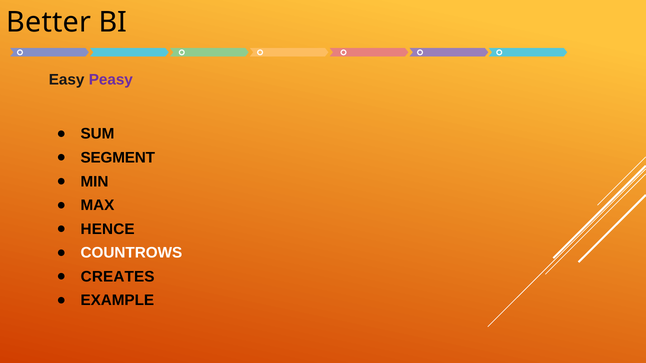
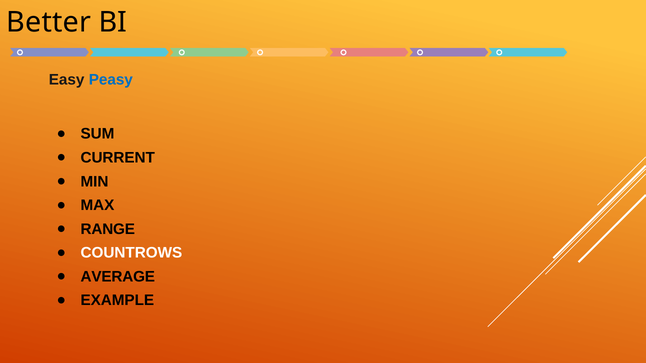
Peasy colour: purple -> blue
SEGMENT: SEGMENT -> CURRENT
HENCE: HENCE -> RANGE
CREATES: CREATES -> AVERAGE
